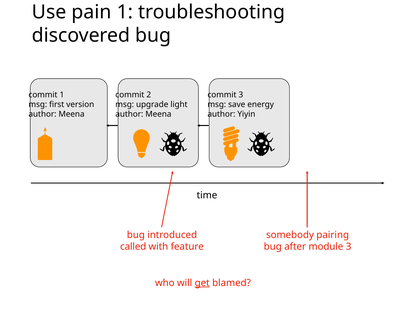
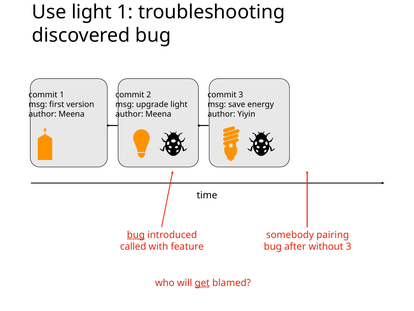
Use pain: pain -> light
bug at (136, 235) underline: none -> present
module: module -> without
